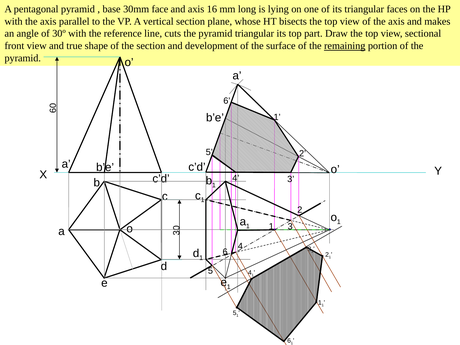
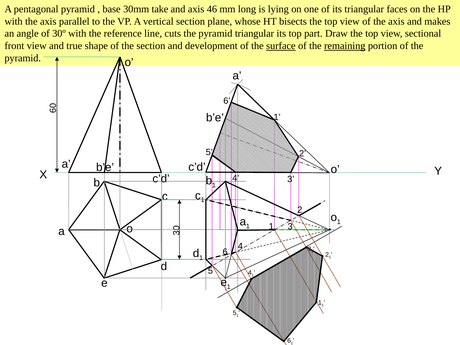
face: face -> take
16: 16 -> 46
surface underline: none -> present
